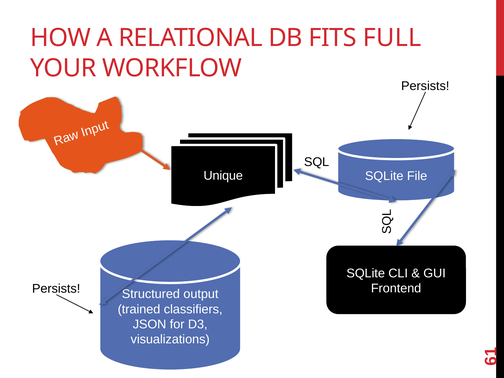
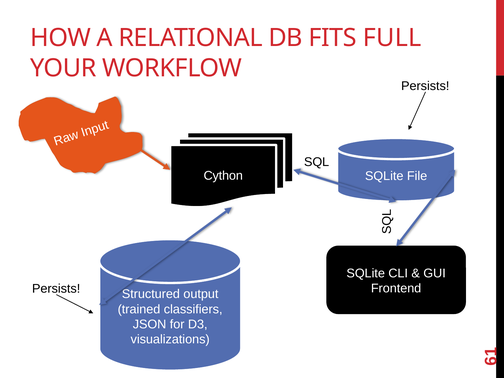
Unique: Unique -> Cython
